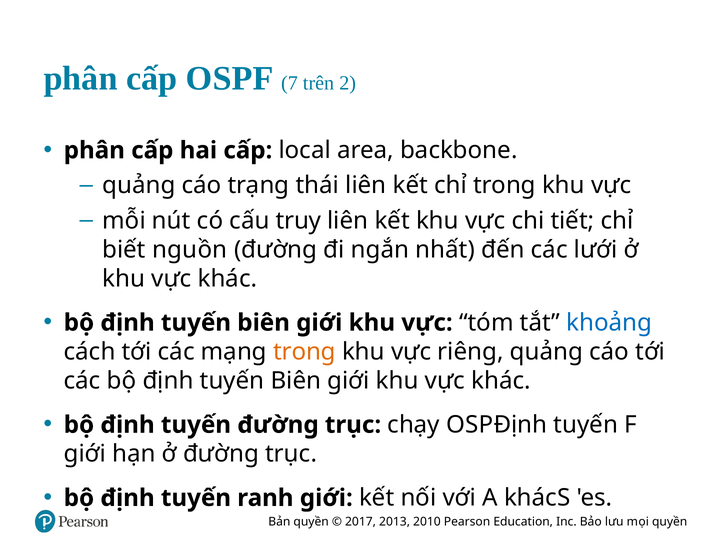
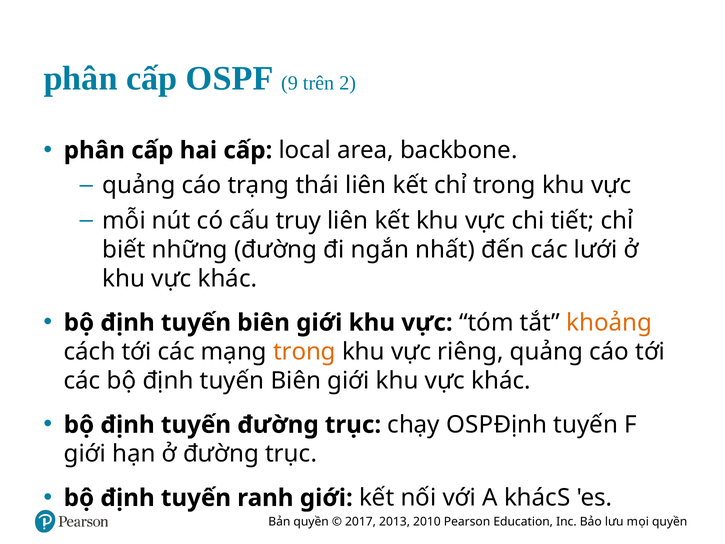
7: 7 -> 9
nguồn: nguồn -> những
khoảng colour: blue -> orange
